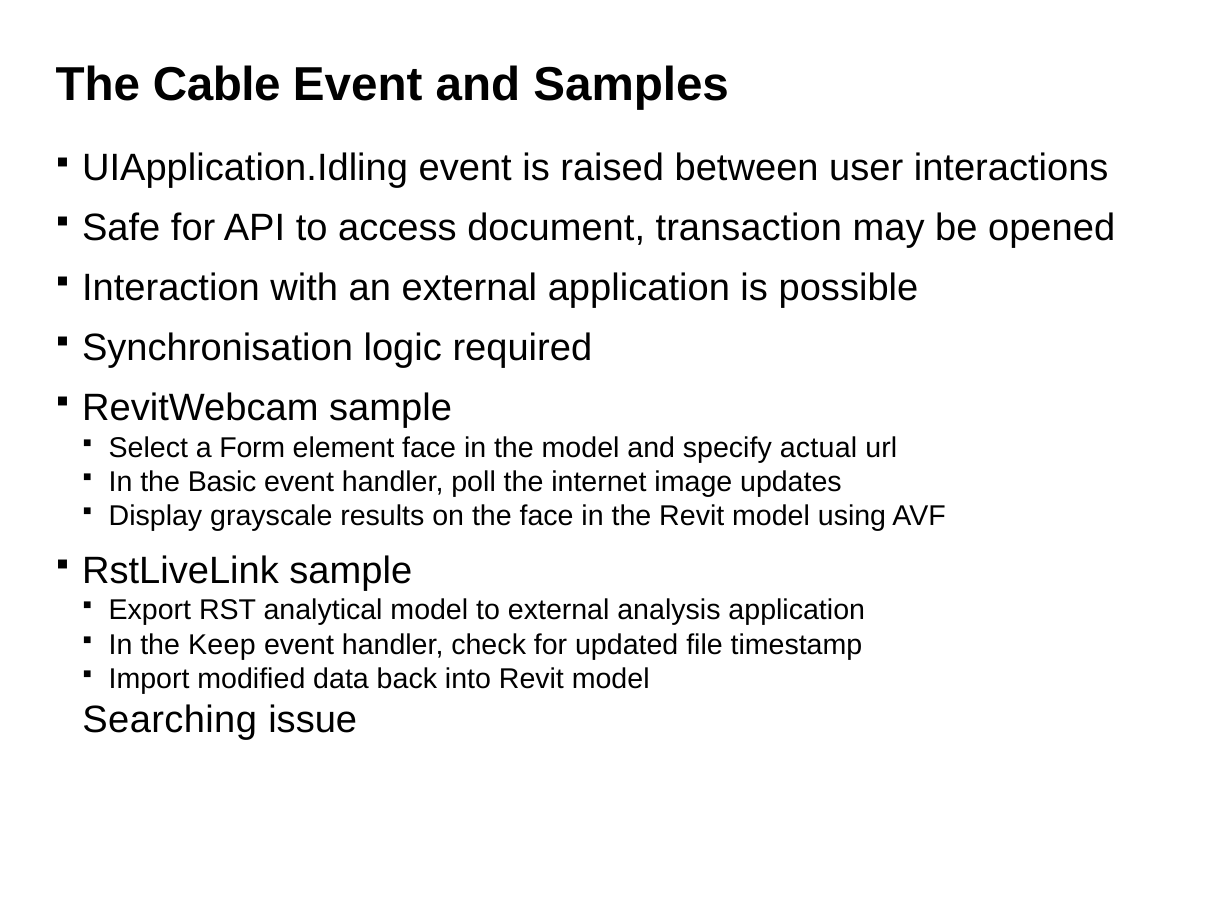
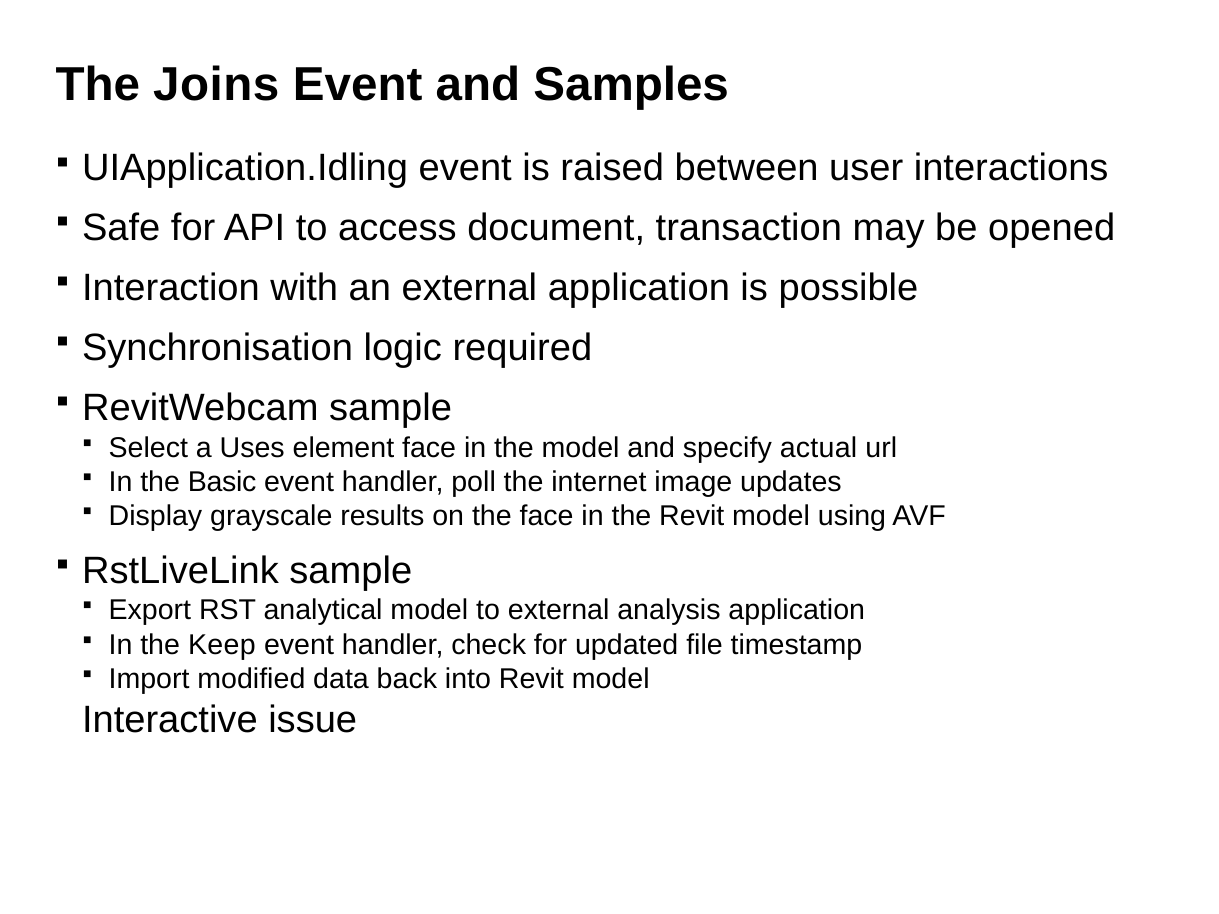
Cable: Cable -> Joins
Form: Form -> Uses
Searching: Searching -> Interactive
